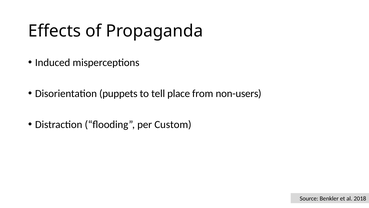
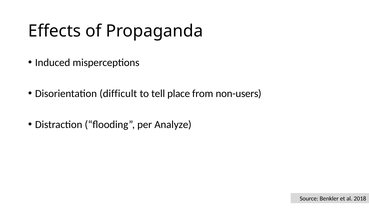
puppets: puppets -> difficult
Custom: Custom -> Analyze
